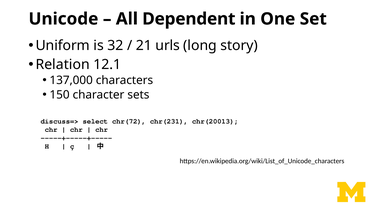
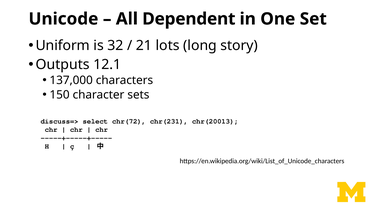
urls: urls -> lots
Relation: Relation -> Outputs
